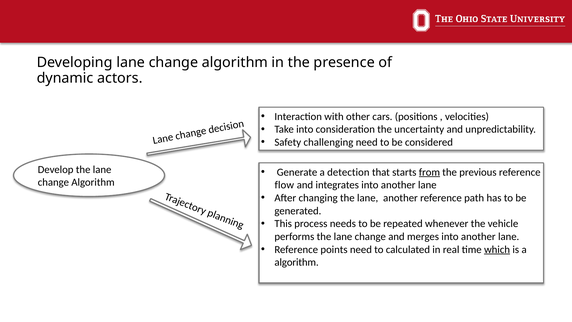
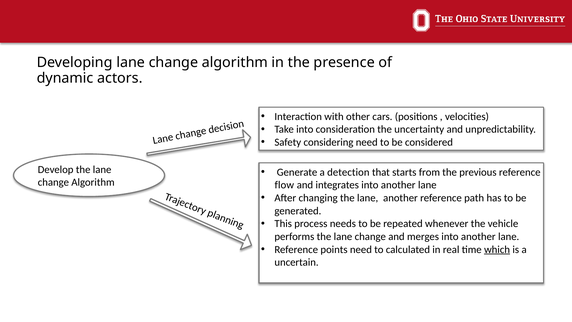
challenging: challenging -> considering
from underline: present -> none
algorithm at (297, 262): algorithm -> uncertain
